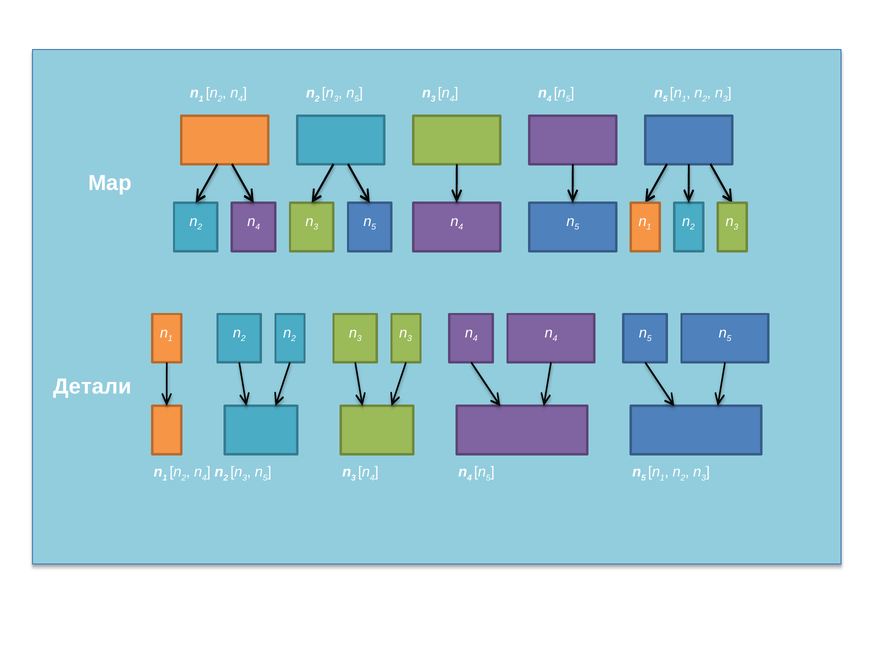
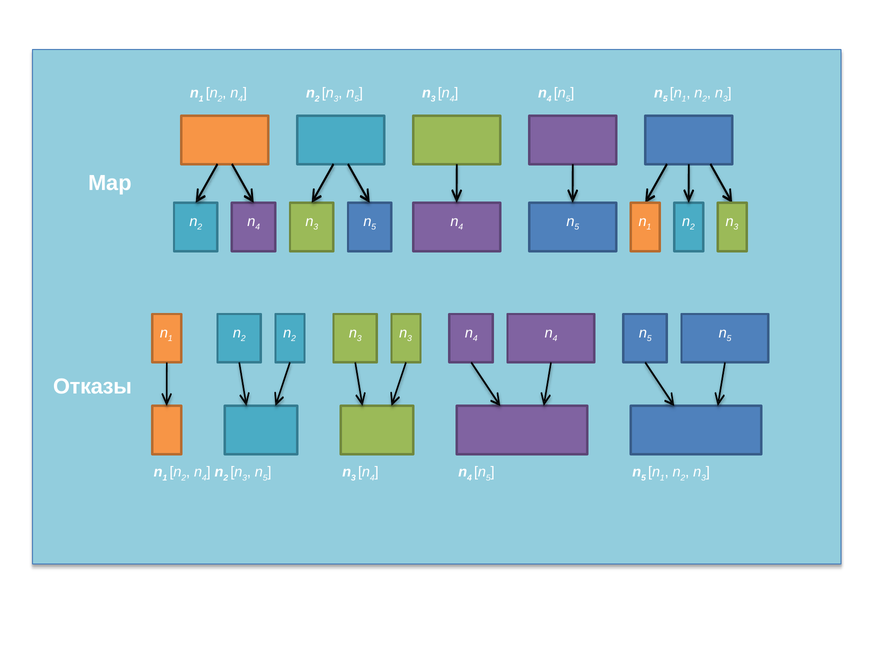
Детали: Детали -> Отказы
